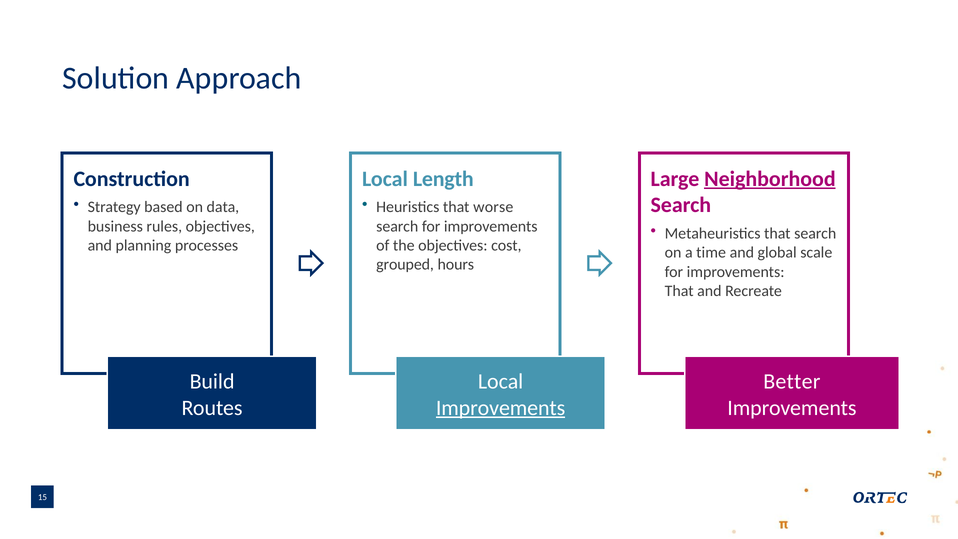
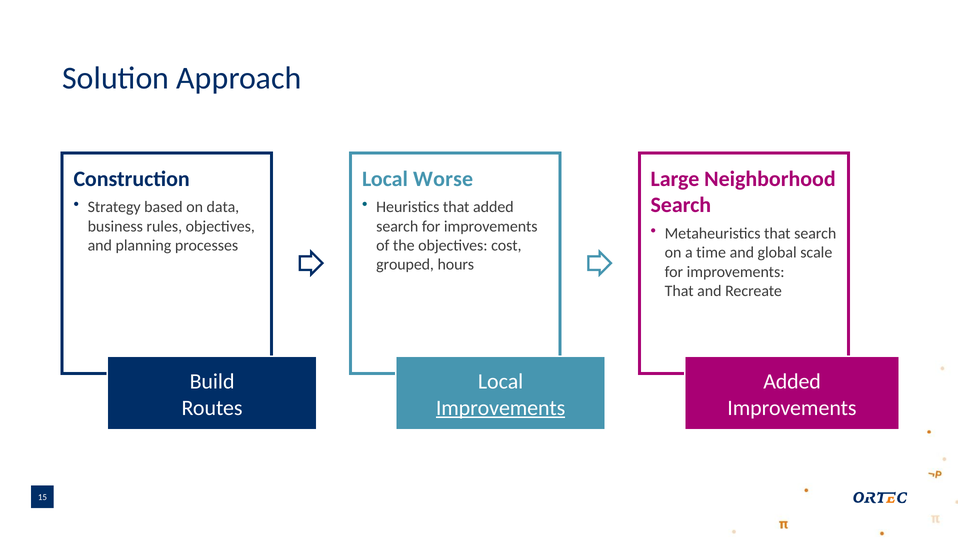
Length: Length -> Worse
Neighborhood underline: present -> none
that worse: worse -> added
Better at (792, 381): Better -> Added
